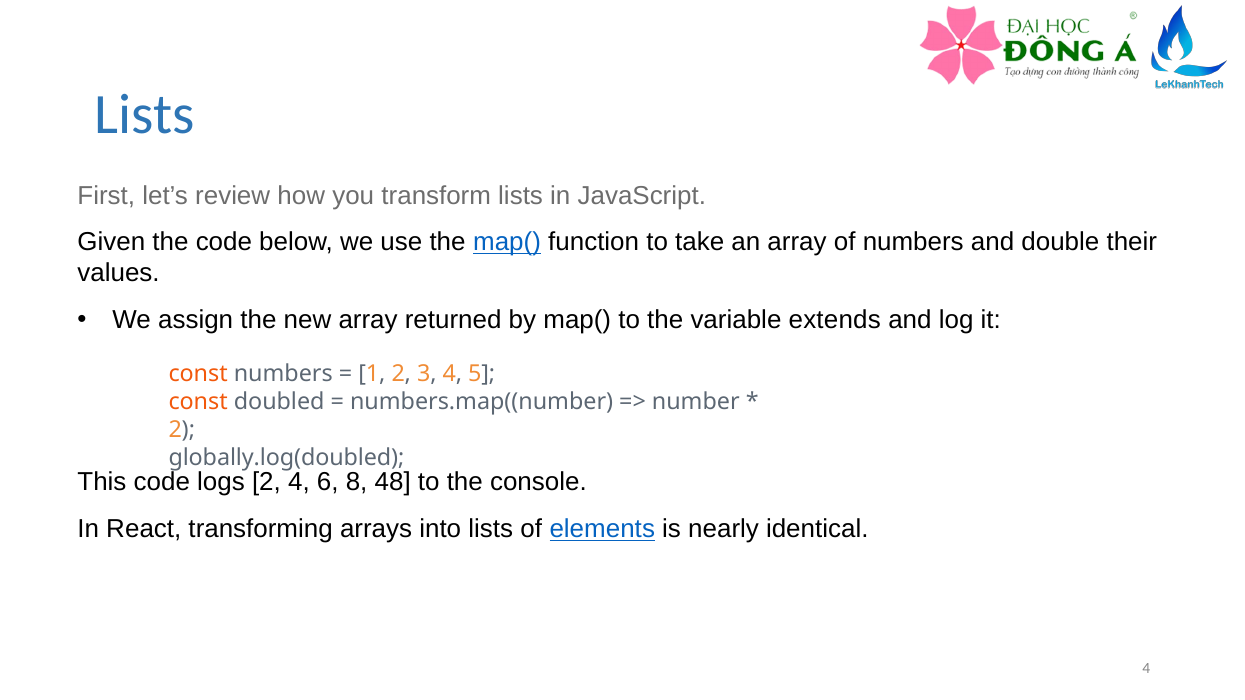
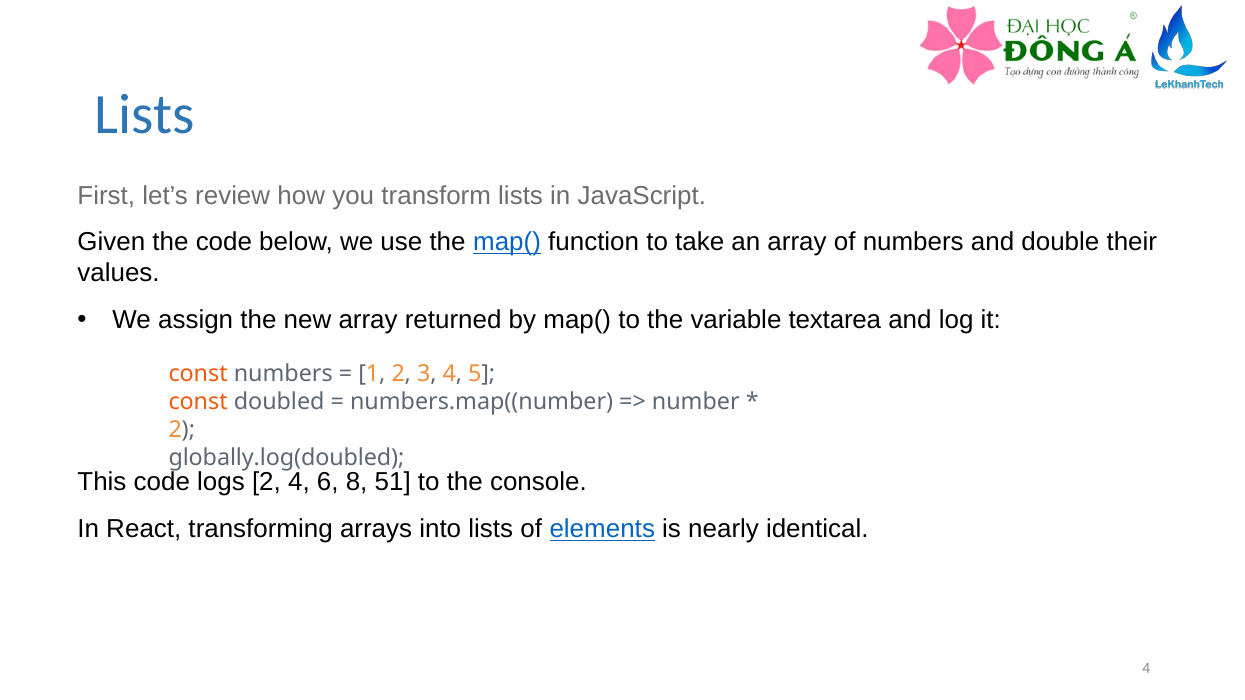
extends: extends -> textarea
48: 48 -> 51
